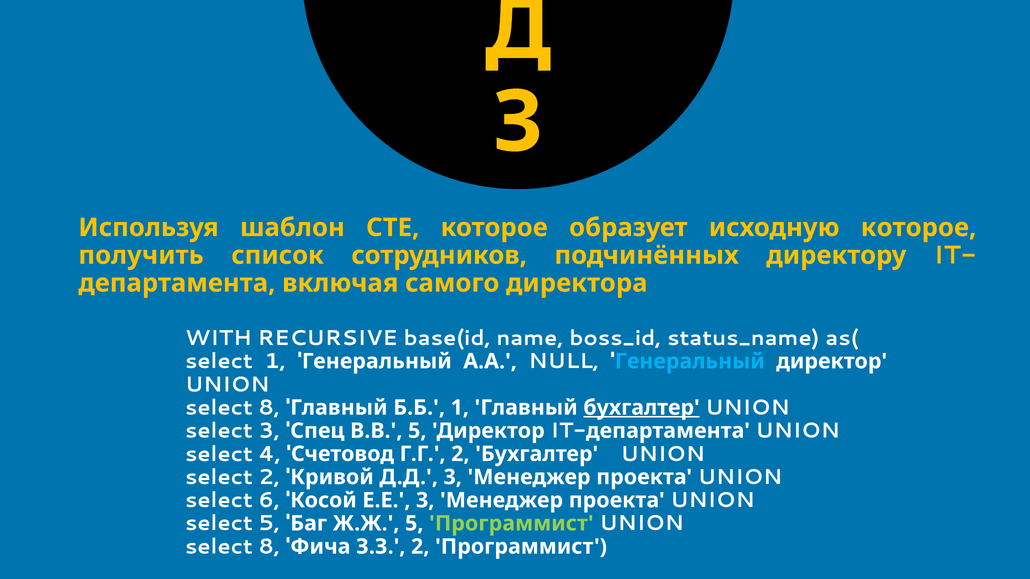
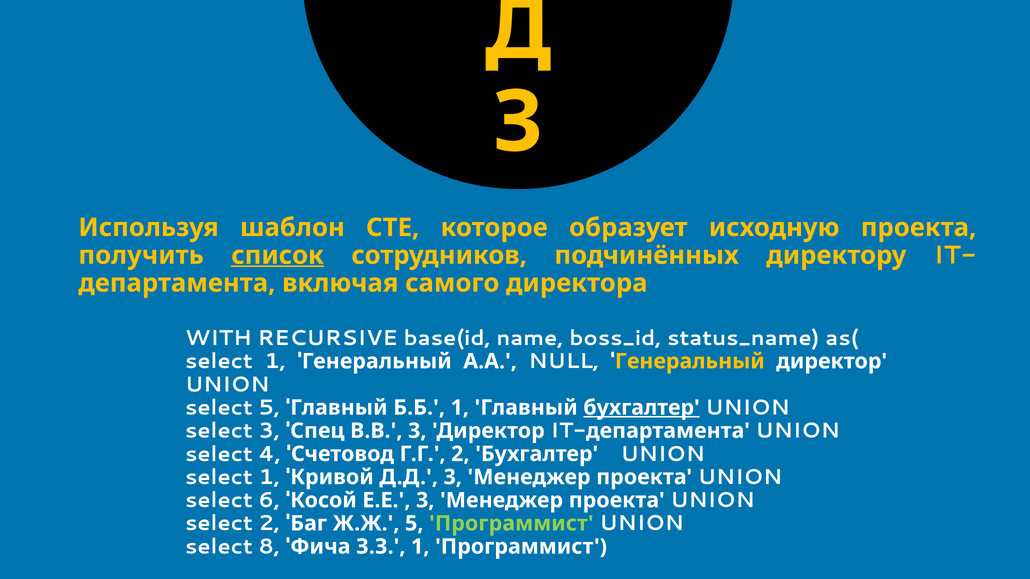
исходную которое: которое -> проекта
список underline: none -> present
Генеральный at (690, 362) colour: light blue -> yellow
8 at (269, 408): 8 -> 5
В.В 5: 5 -> 3
2 at (269, 477): 2 -> 1
select 5: 5 -> 2
З.З 2: 2 -> 1
